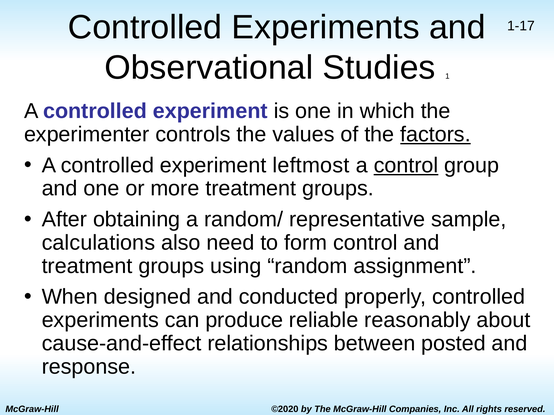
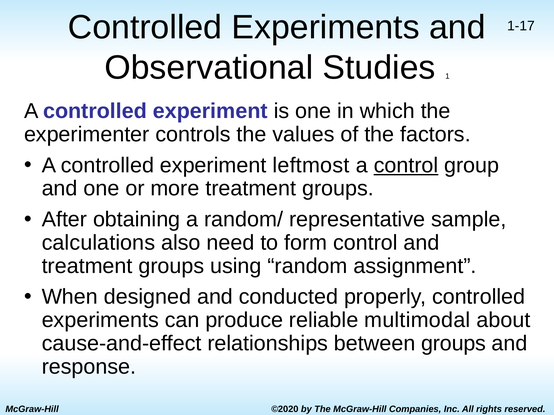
factors underline: present -> none
reasonably: reasonably -> multimodal
between posted: posted -> groups
